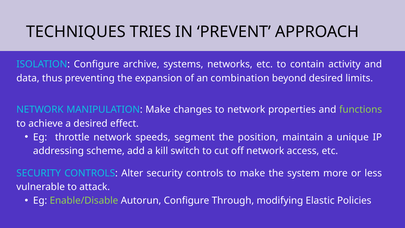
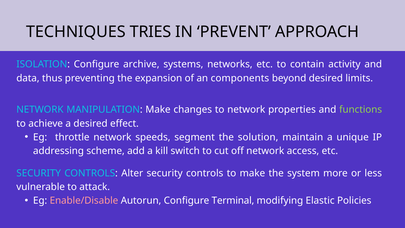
combination: combination -> components
position: position -> solution
Enable/Disable colour: light green -> pink
Through: Through -> Terminal
